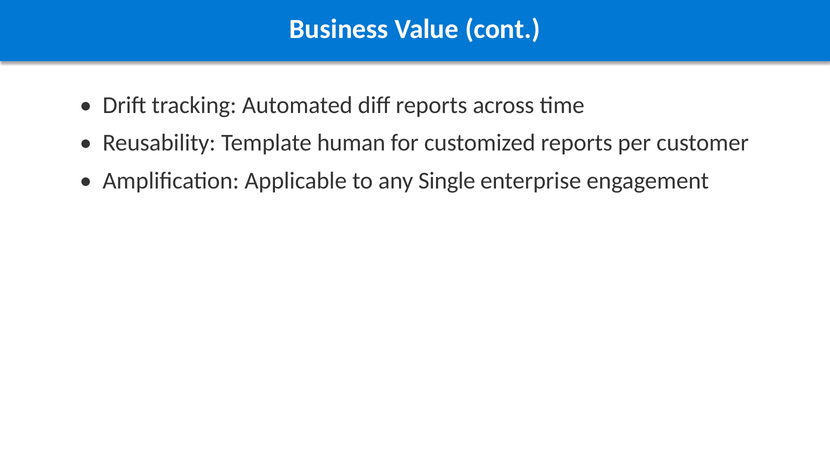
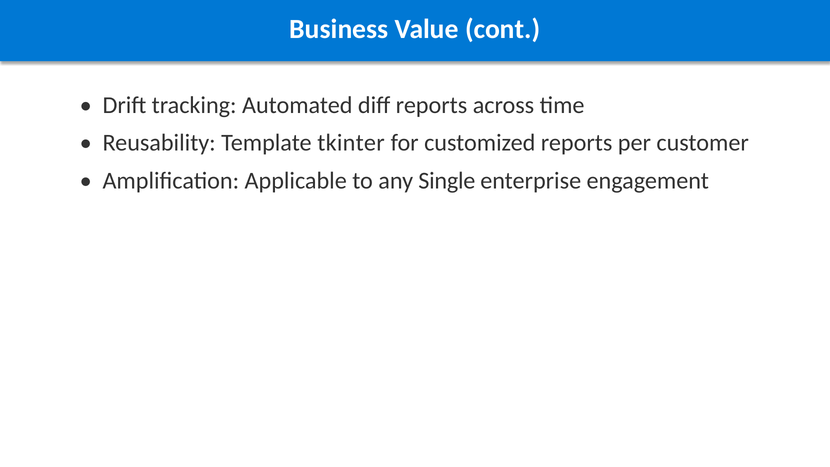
human: human -> tkinter
